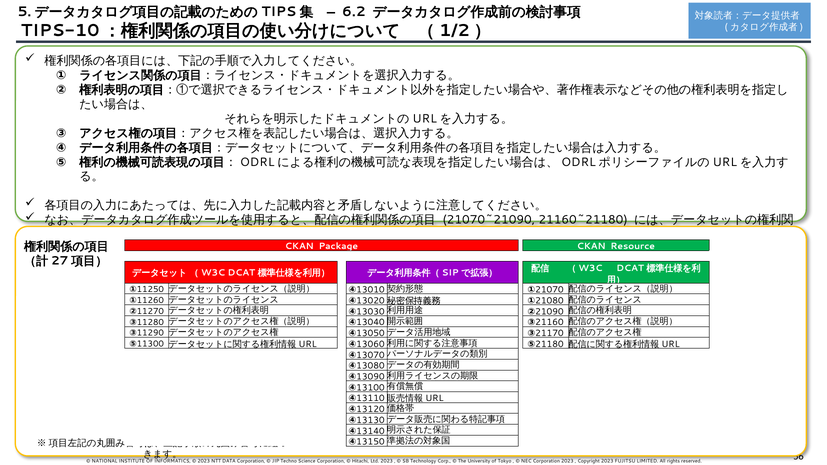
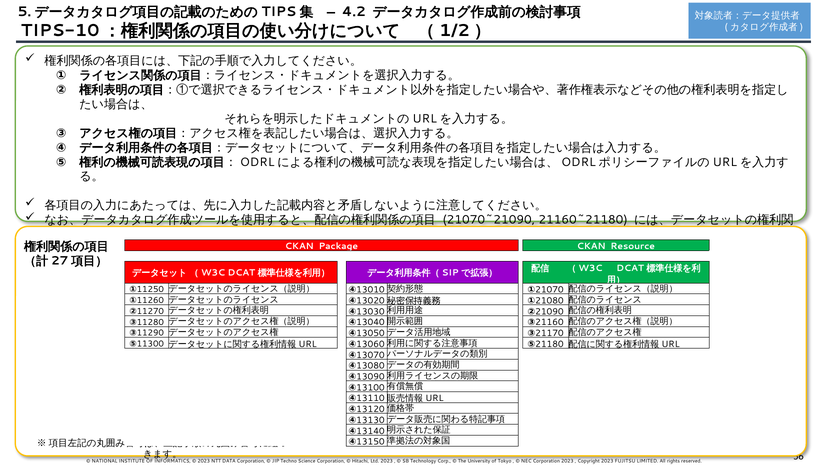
6.2: 6.2 -> 4.2
